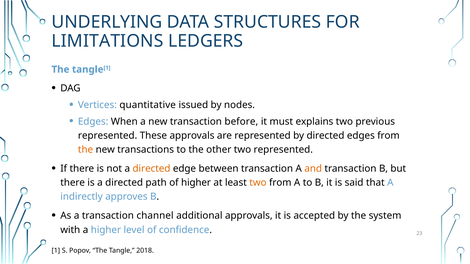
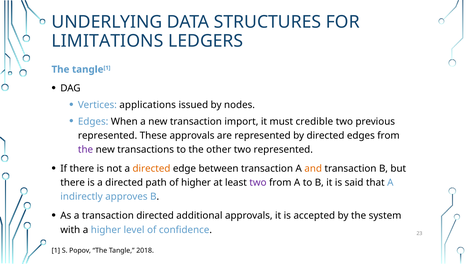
quantitative: quantitative -> applications
before: before -> import
explains: explains -> credible
the at (86, 150) colour: orange -> purple
two at (258, 183) colour: orange -> purple
transaction channel: channel -> directed
